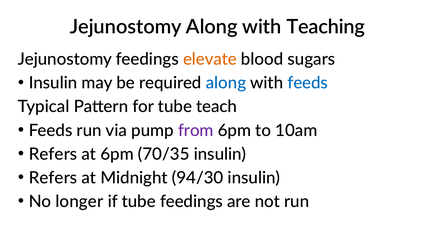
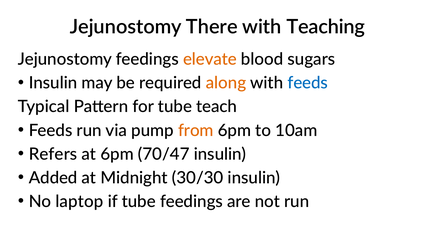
Jejunostomy Along: Along -> There
along at (226, 83) colour: blue -> orange
from colour: purple -> orange
70/35: 70/35 -> 70/47
Refers at (53, 178): Refers -> Added
94/30: 94/30 -> 30/30
longer: longer -> laptop
